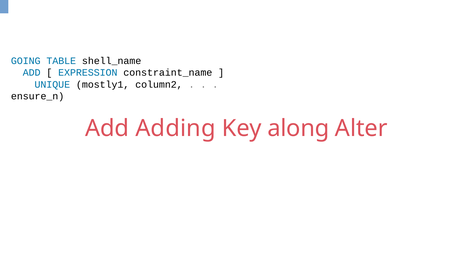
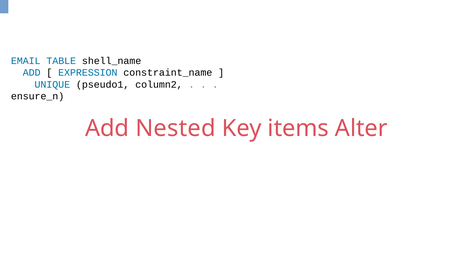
GOING: GOING -> EMAIL
mostly1: mostly1 -> pseudo1
Adding: Adding -> Nested
along: along -> items
